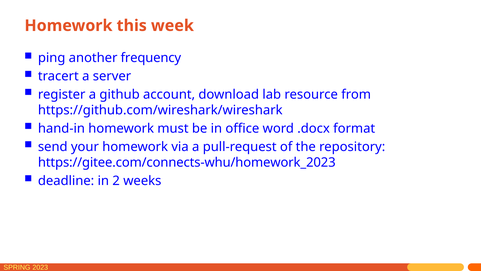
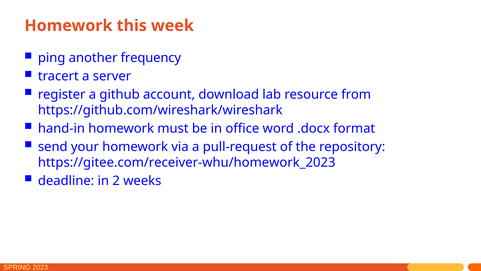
https://gitee.com/connects-whu/homework_2023: https://gitee.com/connects-whu/homework_2023 -> https://gitee.com/receiver-whu/homework_2023
